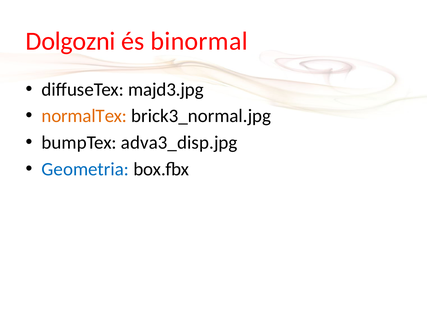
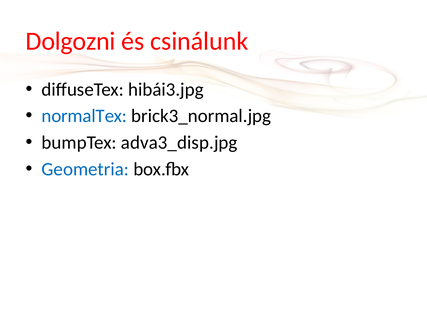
binormal: binormal -> csinálunk
majd3.jpg: majd3.jpg -> hibái3.jpg
normalTex colour: orange -> blue
